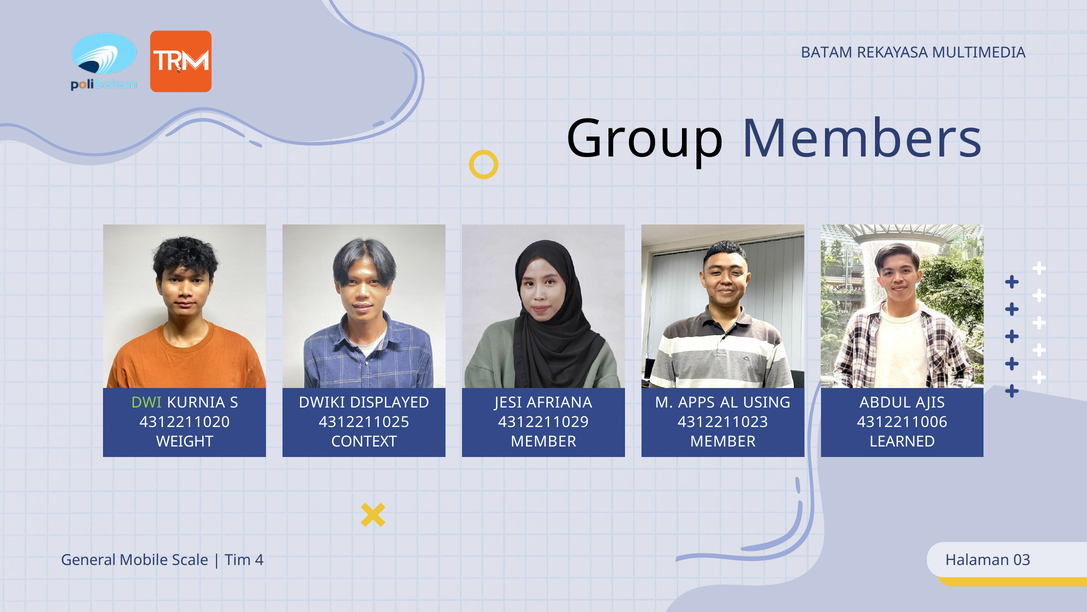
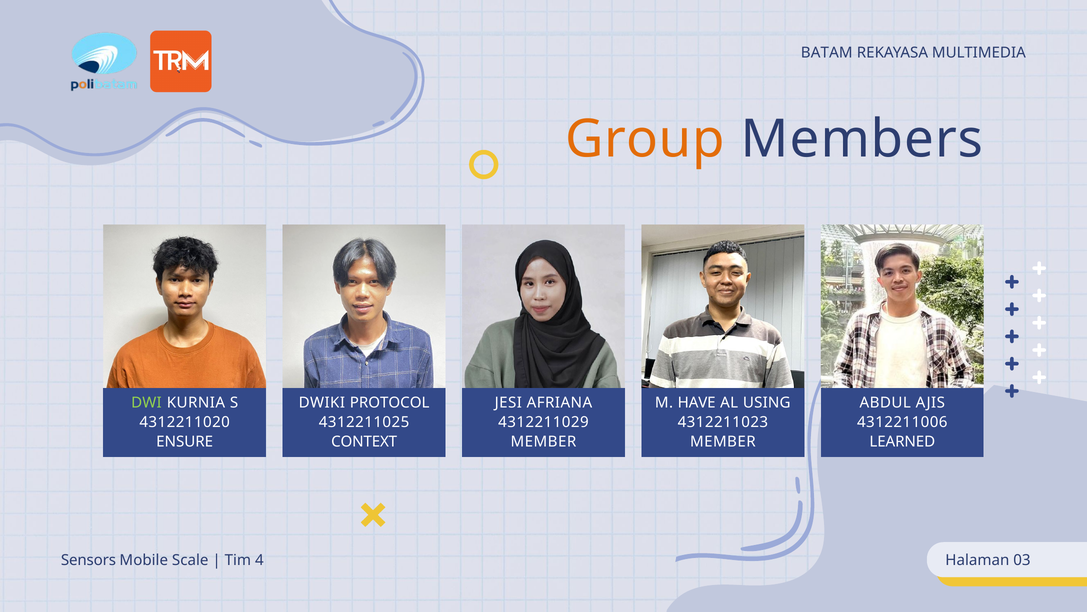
Group colour: black -> orange
DISPLAYED: DISPLAYED -> PROTOCOL
APPS: APPS -> HAVE
WEIGHT: WEIGHT -> ENSURE
General: General -> Sensors
